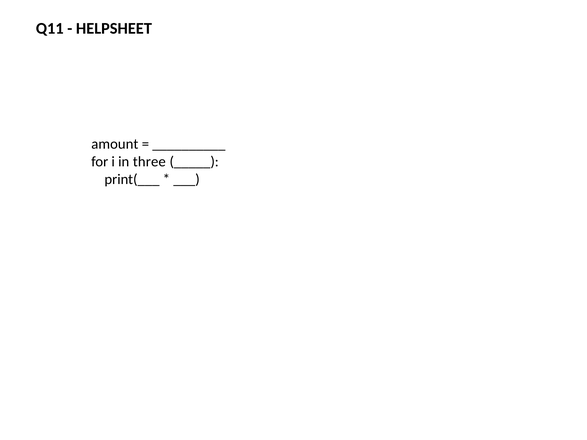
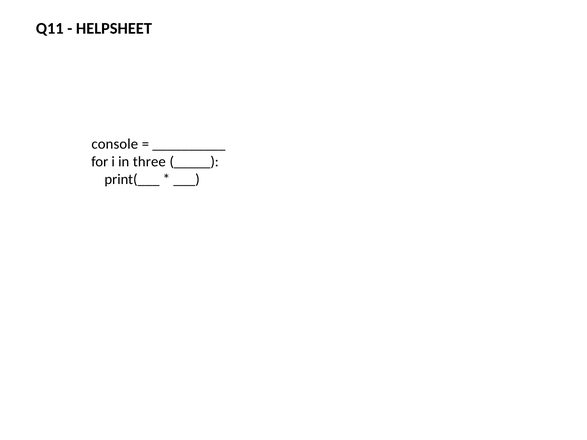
amount: amount -> console
